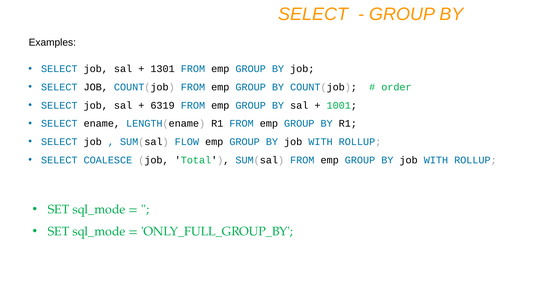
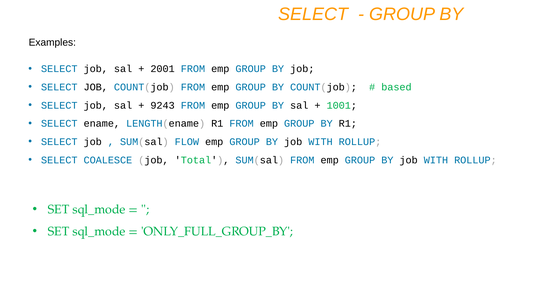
1301: 1301 -> 2001
order: order -> based
6319: 6319 -> 9243
